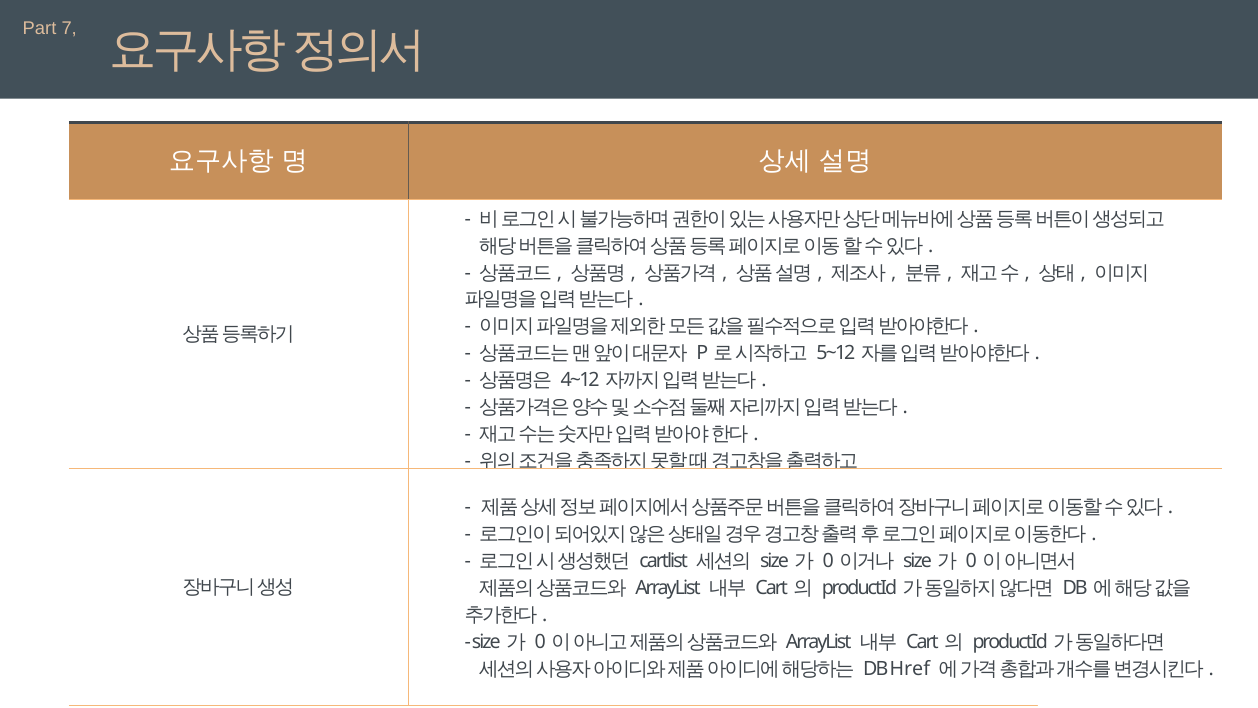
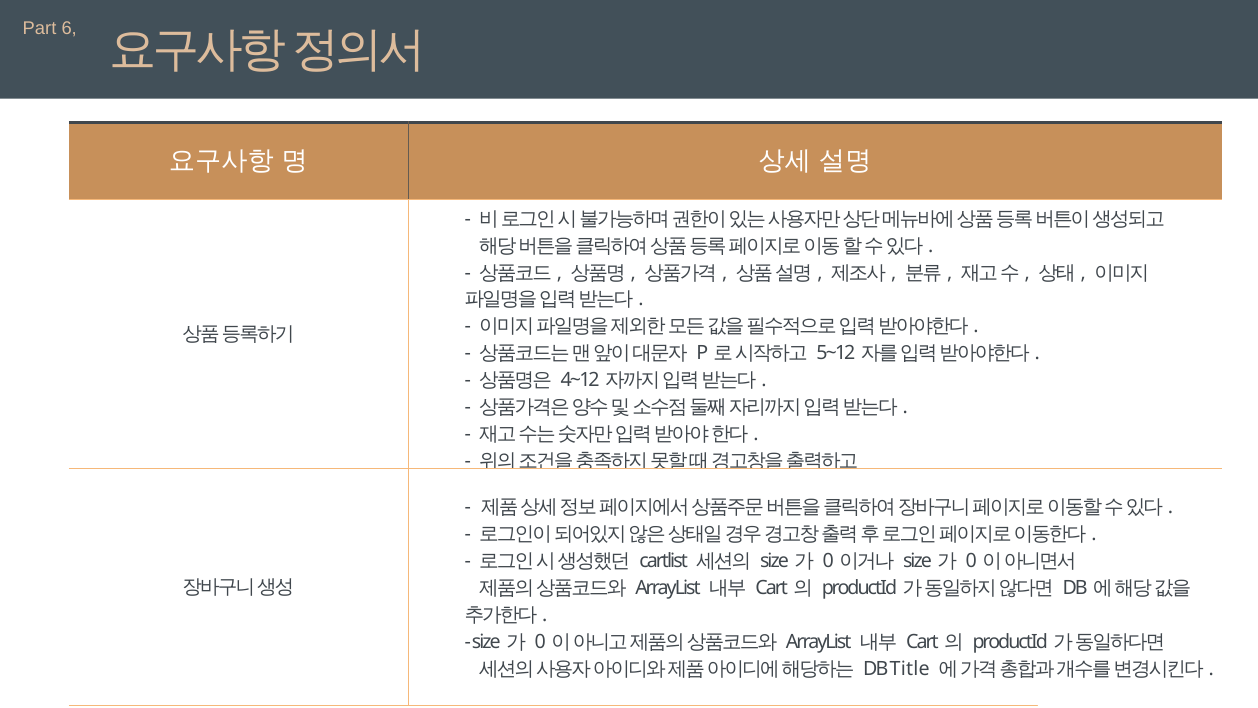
7: 7 -> 6
Href: Href -> Title
